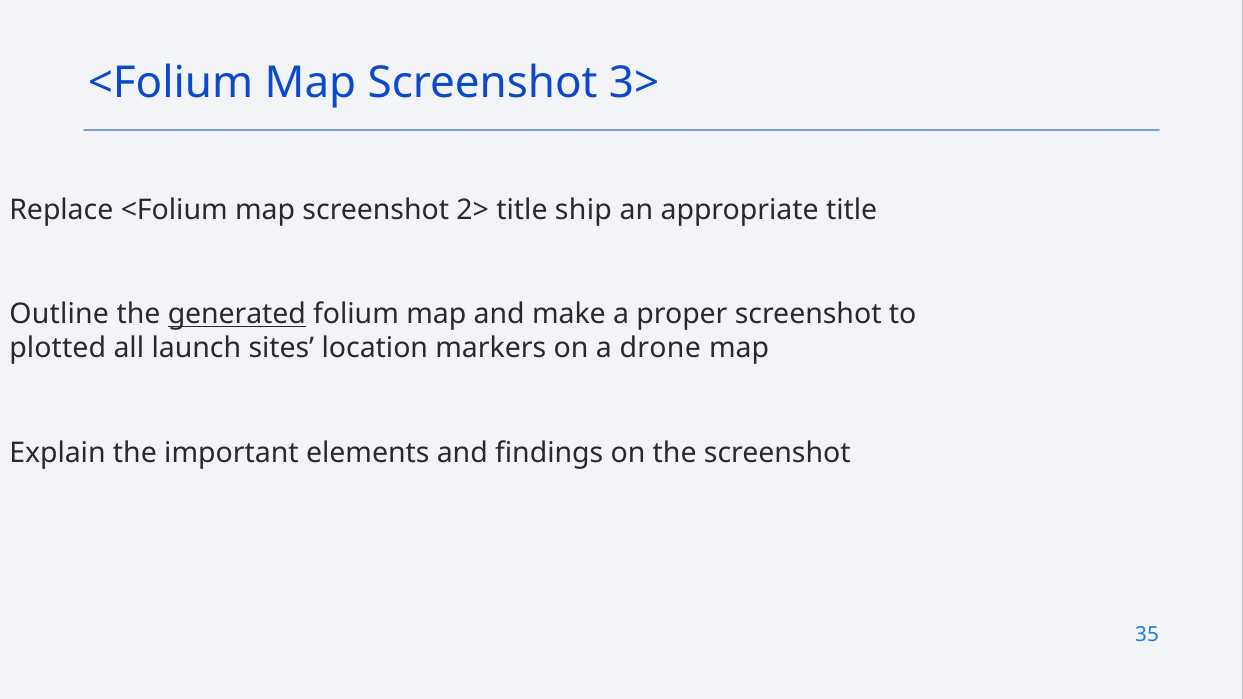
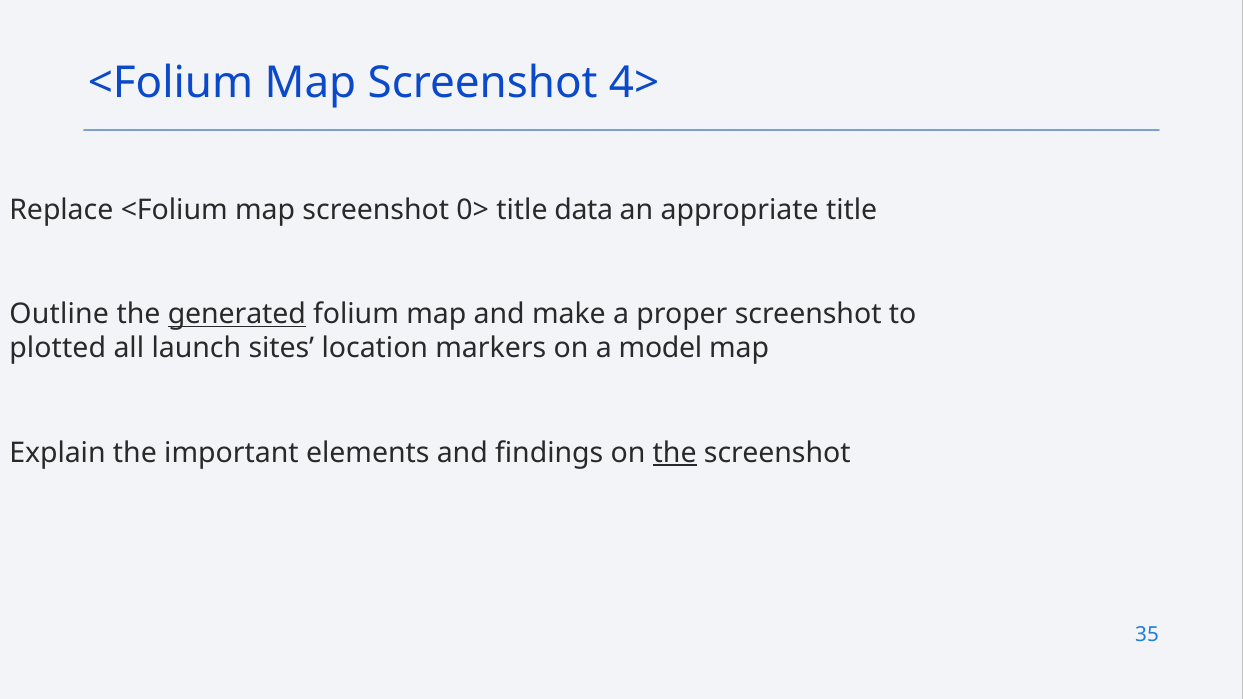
3>: 3> -> 4>
2>: 2> -> 0>
ship: ship -> data
drone: drone -> model
the at (675, 453) underline: none -> present
